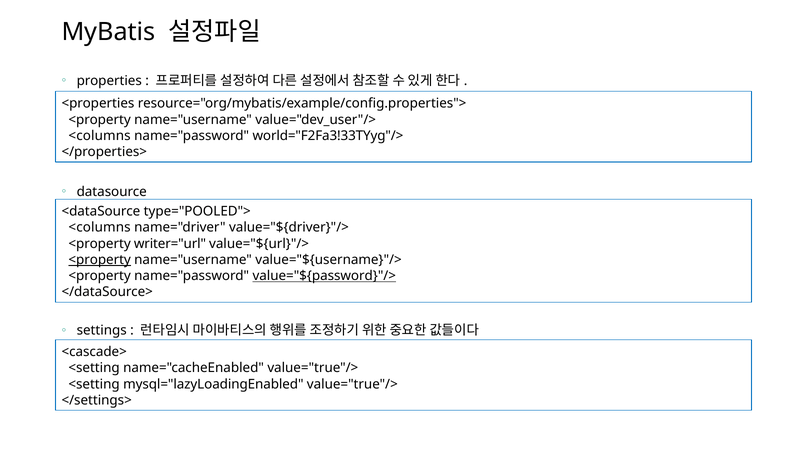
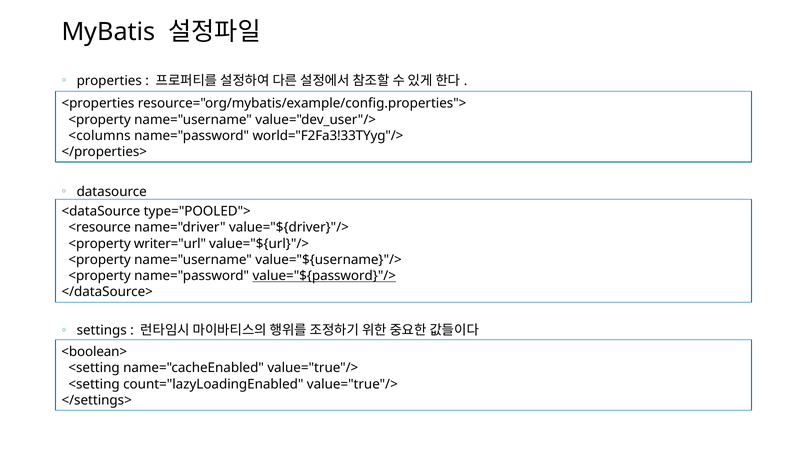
<columns at (100, 227): <columns -> <resource
<property at (100, 260) underline: present -> none
<cascade>: <cascade> -> <boolean>
mysql="lazyLoadingEnabled: mysql="lazyLoadingEnabled -> count="lazyLoadingEnabled
